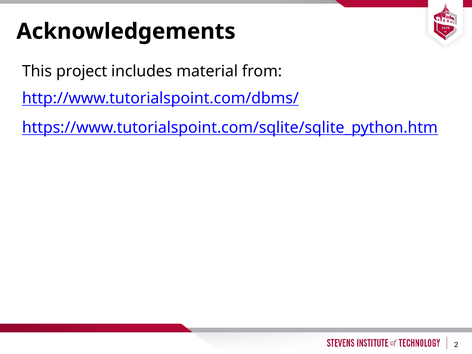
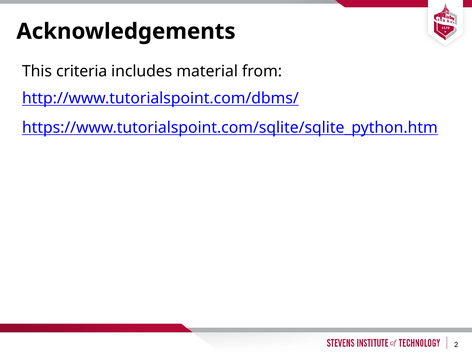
project: project -> criteria
